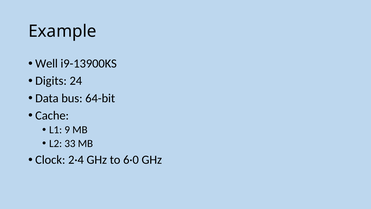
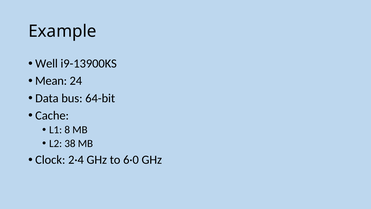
Digits: Digits -> Mean
9: 9 -> 8
33: 33 -> 38
